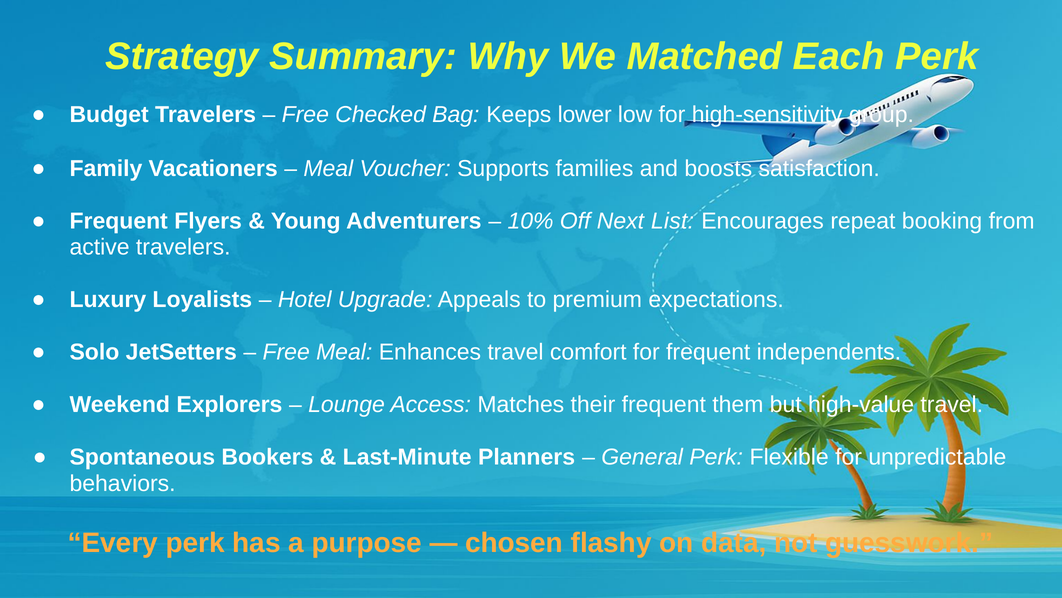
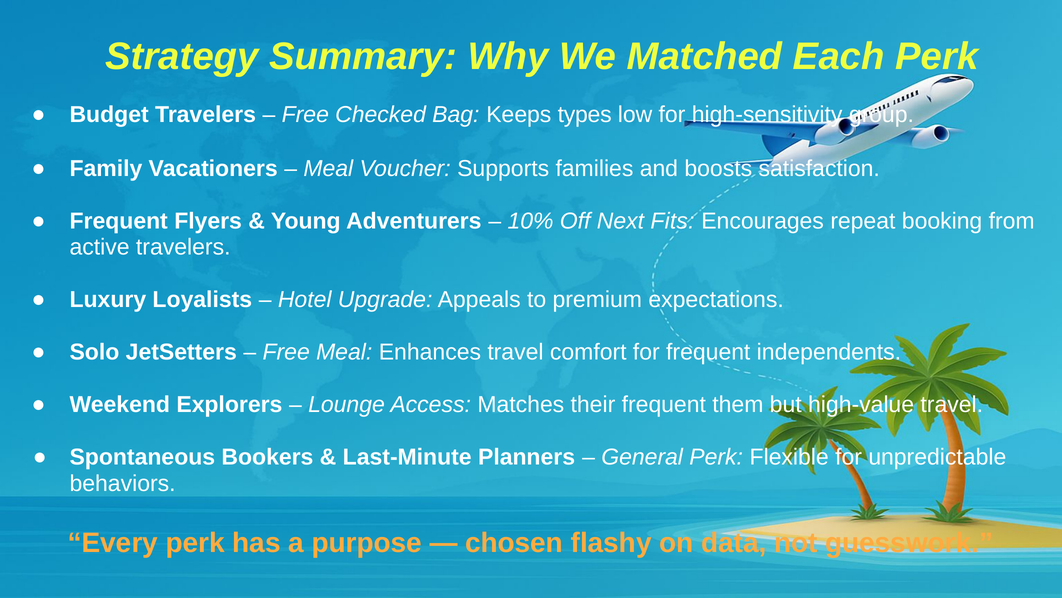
lower: lower -> types
List: List -> Fits
